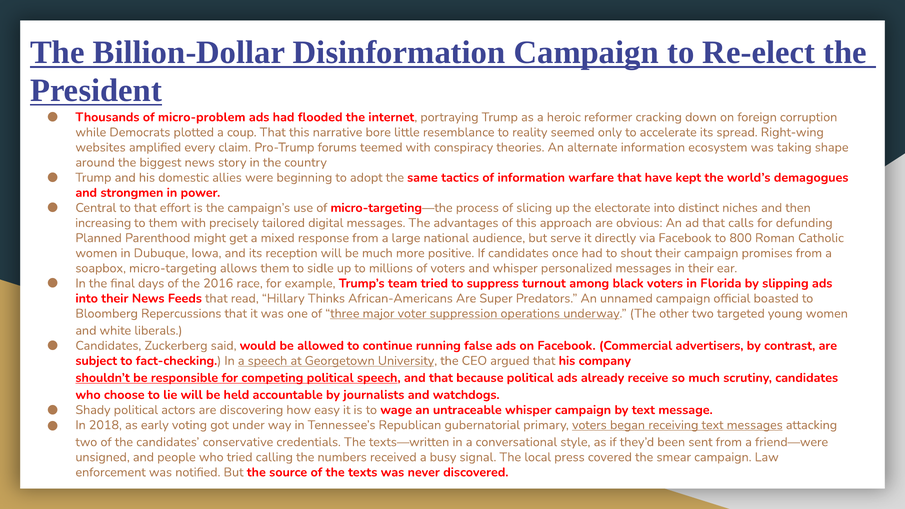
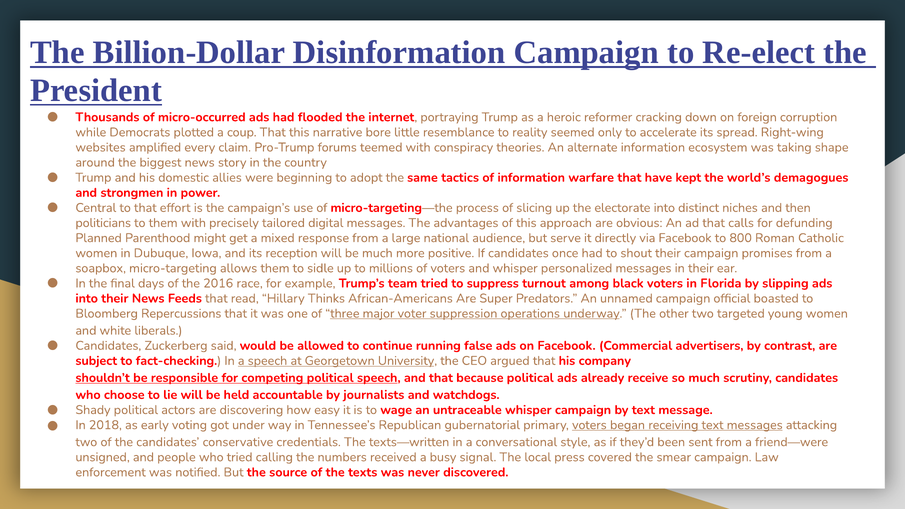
micro-problem: micro-problem -> micro-occurred
increasing: increasing -> politicians
